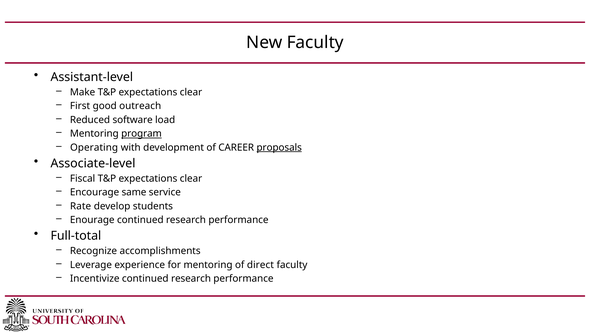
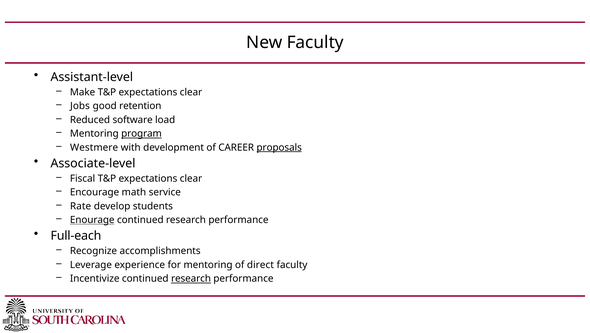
First: First -> Jobs
outreach: outreach -> retention
Operating: Operating -> Westmere
same: same -> math
Enourage underline: none -> present
Full-total: Full-total -> Full-each
research at (191, 278) underline: none -> present
